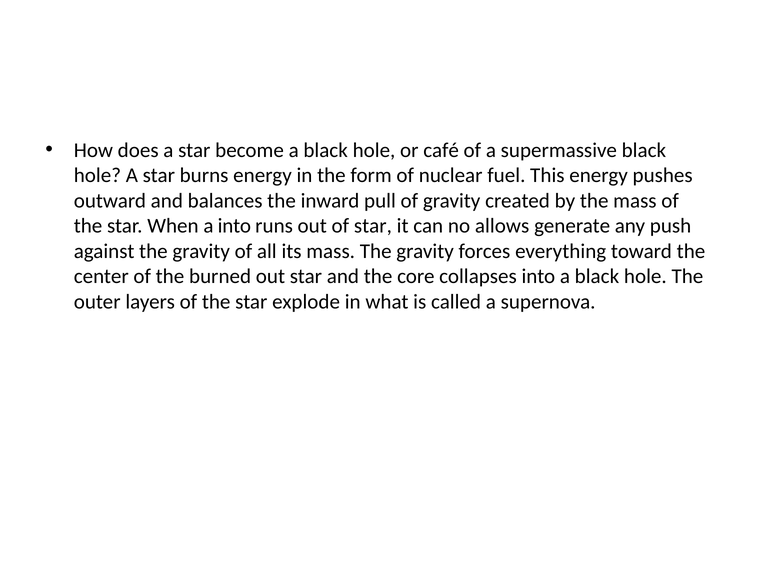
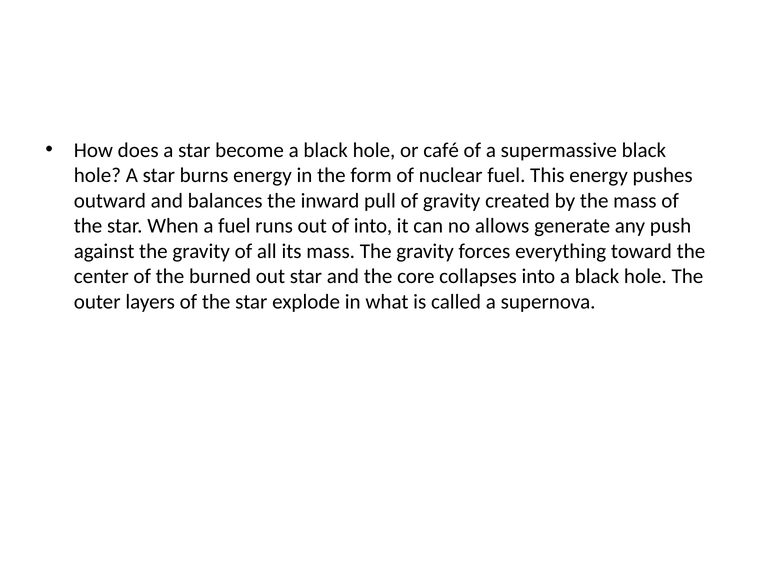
a into: into -> fuel
of star: star -> into
